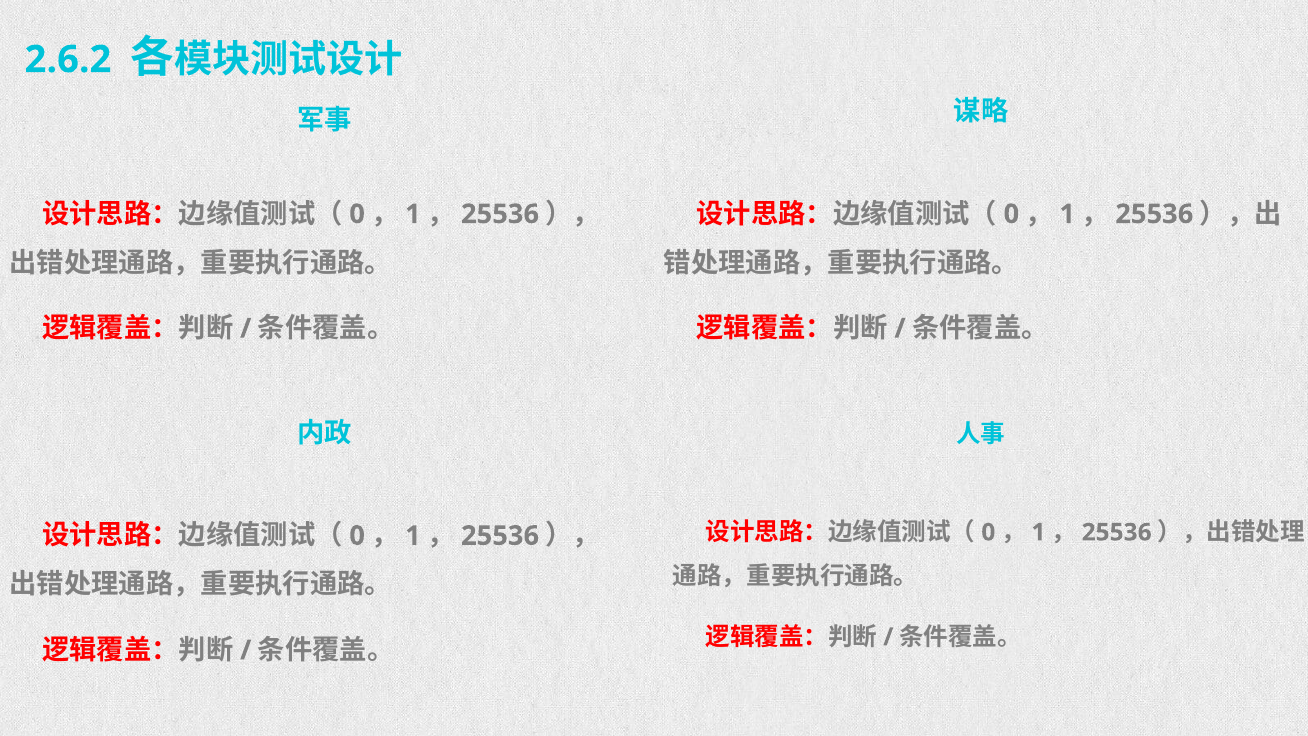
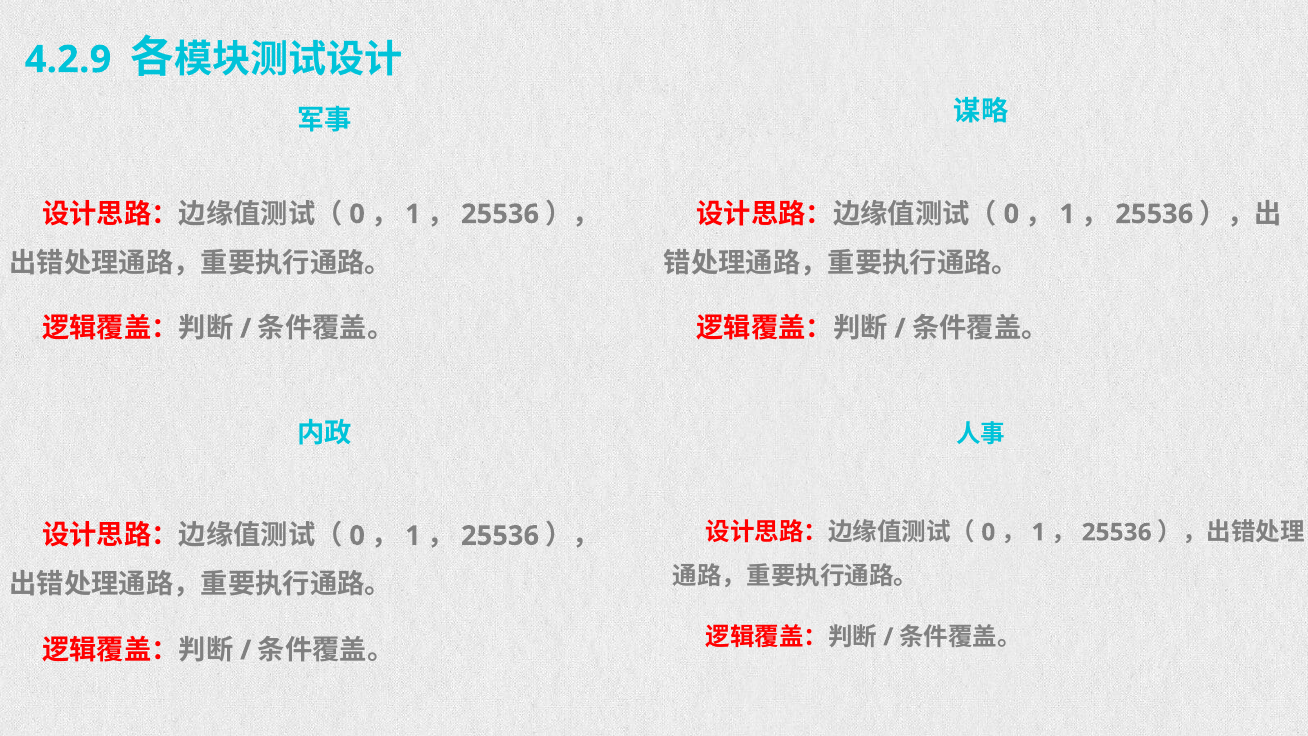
2.6.2: 2.6.2 -> 4.2.9
